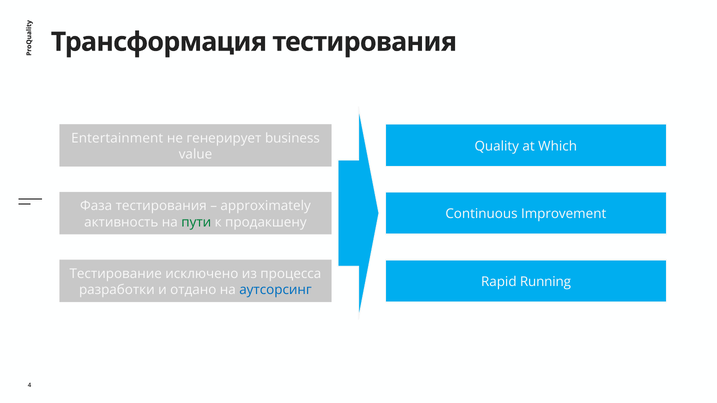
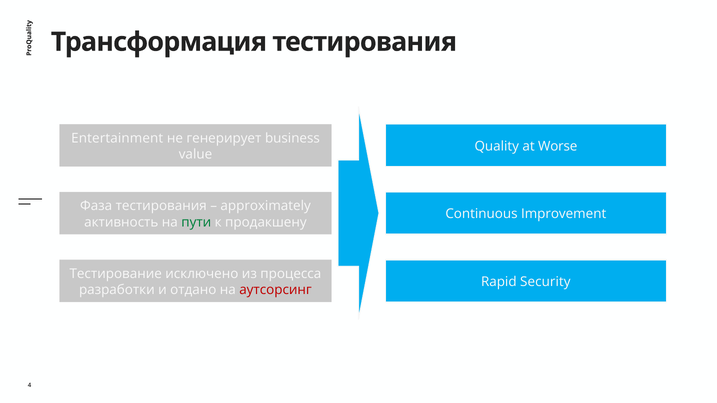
Which: Which -> Worse
Running: Running -> Security
аутсорсинг colour: blue -> red
